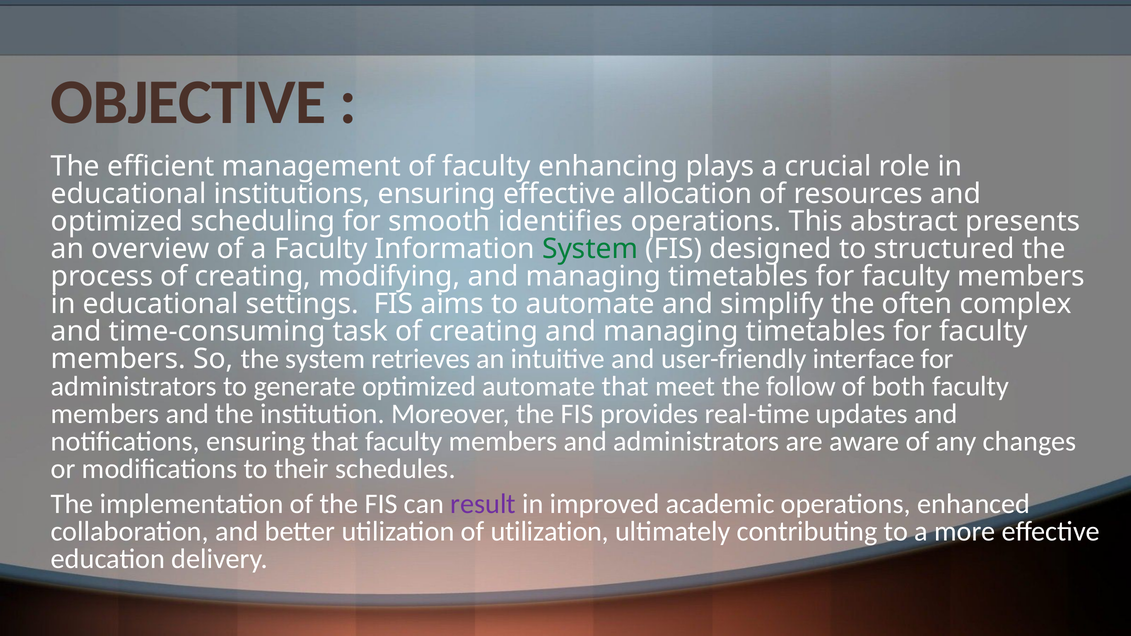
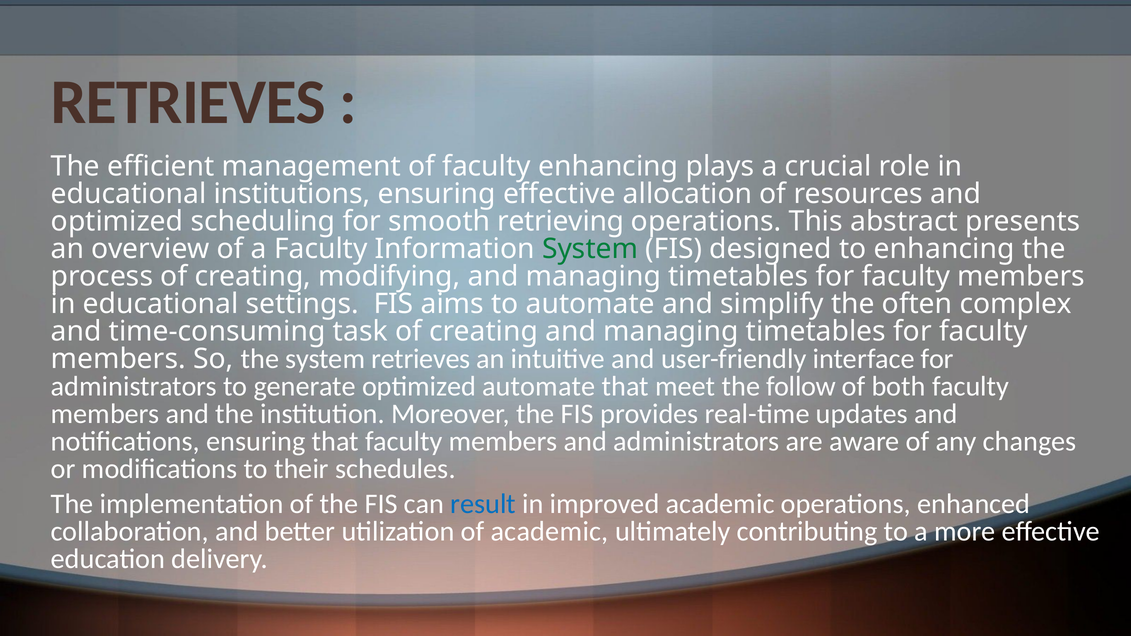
OBJECTIVE at (188, 103): OBJECTIVE -> RETRIEVES
identifies: identifies -> retrieving
to structured: structured -> enhancing
result colour: purple -> blue
of utilization: utilization -> academic
